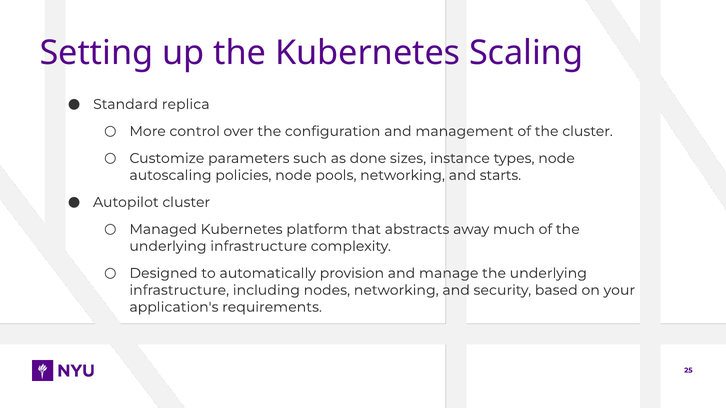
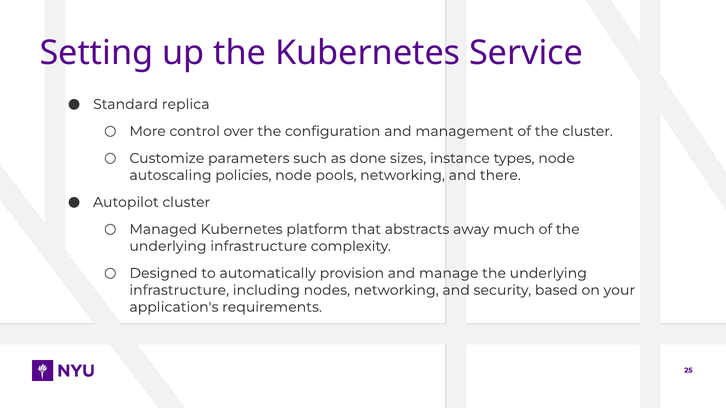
Scaling: Scaling -> Service
starts: starts -> there
